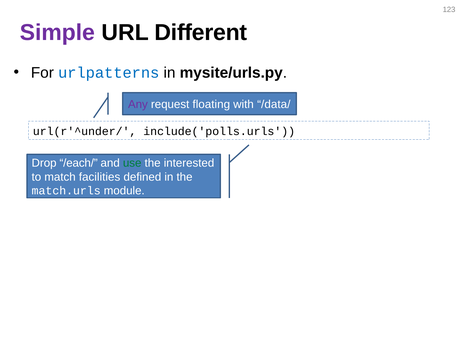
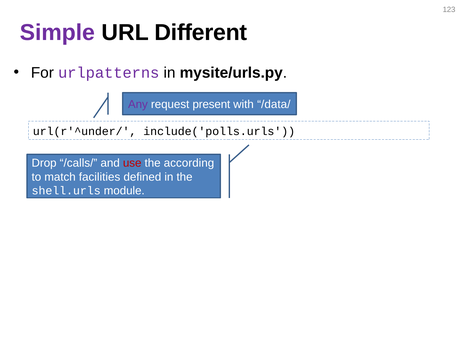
urlpatterns colour: blue -> purple
floating: floating -> present
/each/: /each/ -> /calls/
use colour: green -> red
interested: interested -> according
match.urls: match.urls -> shell.urls
